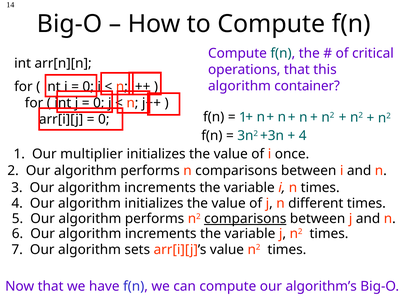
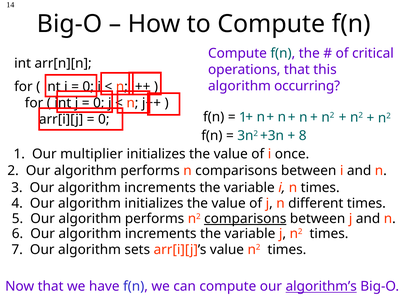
container: container -> occurring
4 at (303, 136): 4 -> 8
algorithm’s underline: none -> present
